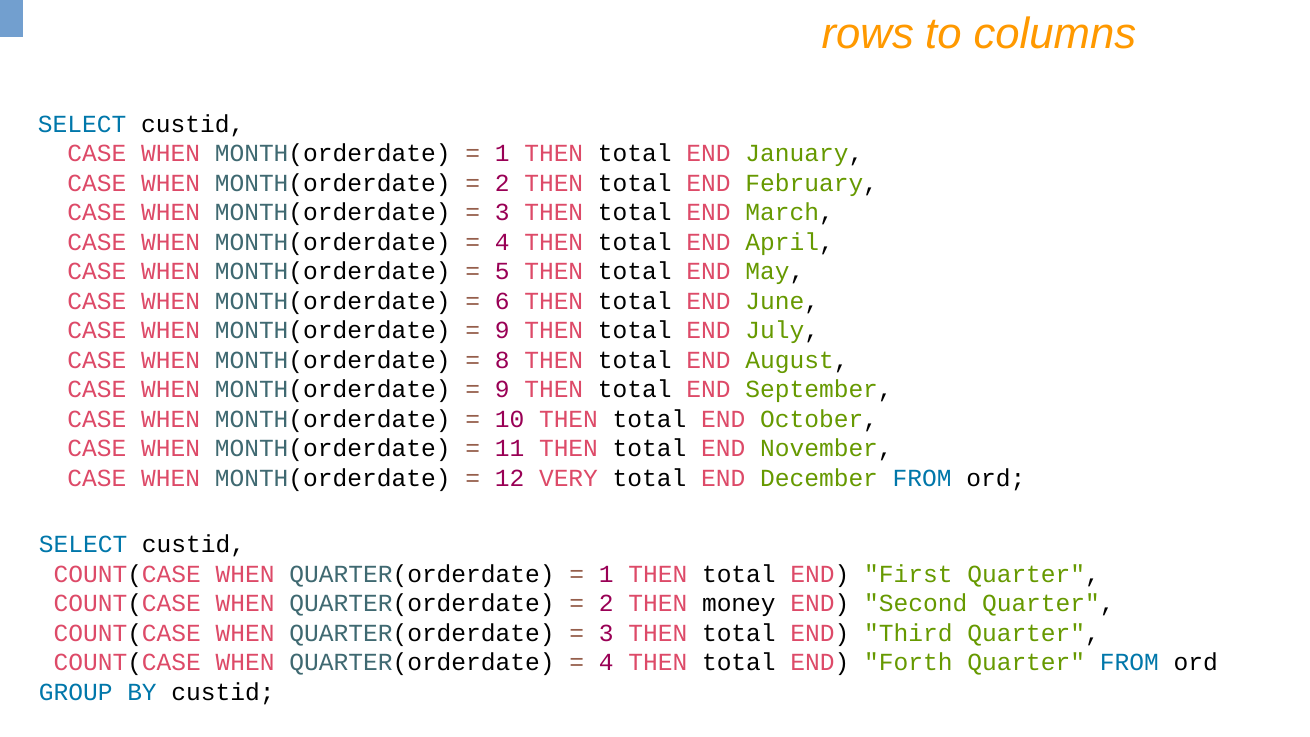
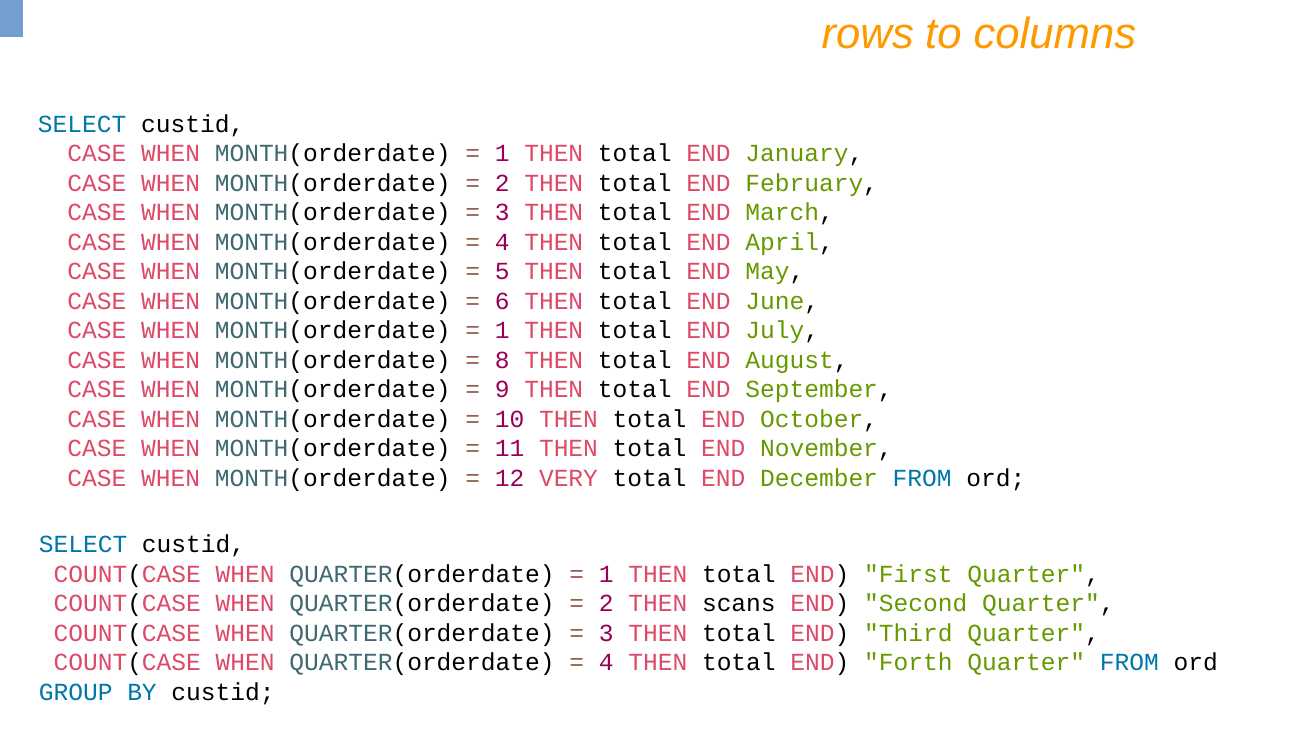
9 at (502, 331): 9 -> 1
money: money -> scans
